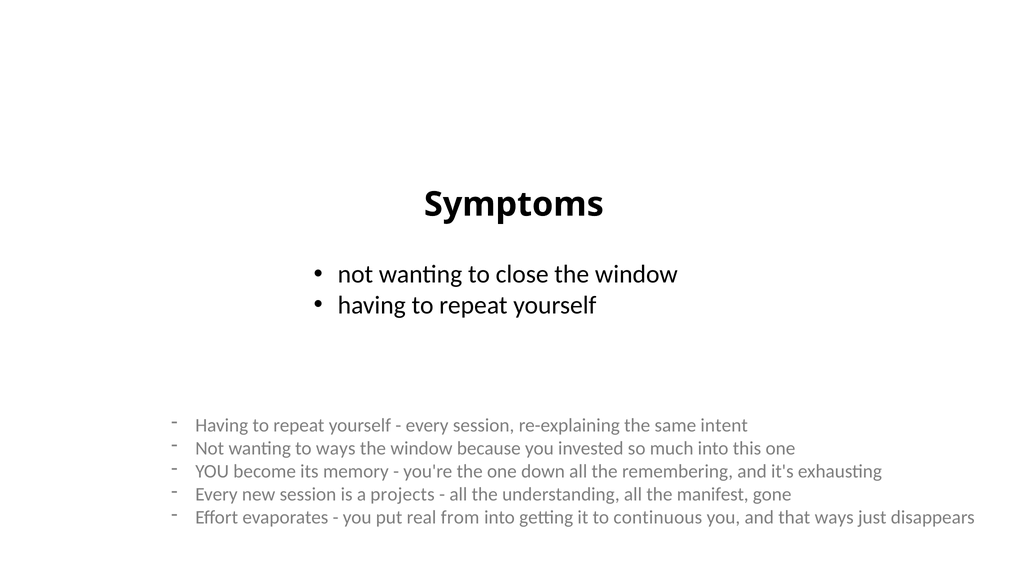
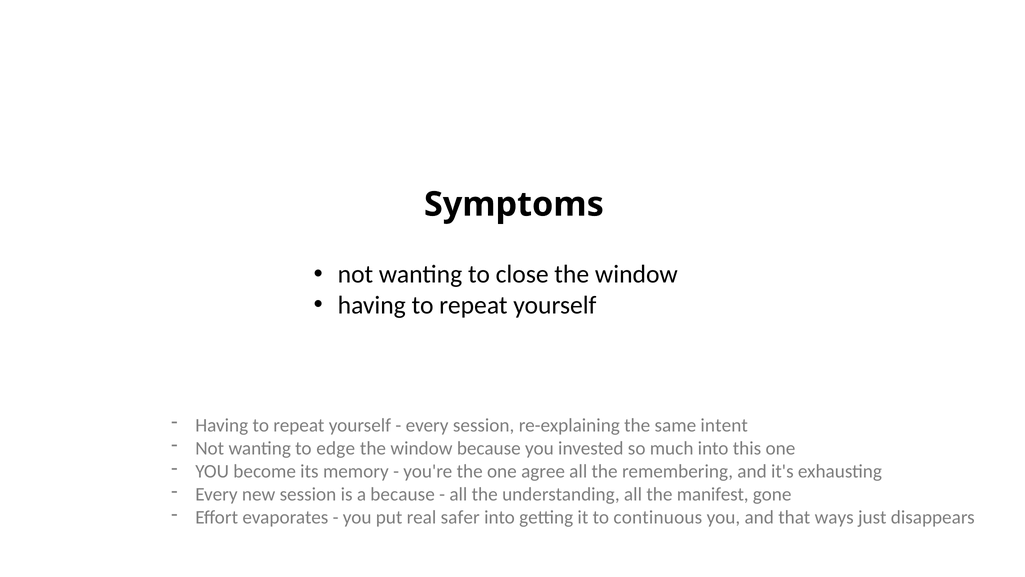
to ways: ways -> edge
down: down -> agree
a projects: projects -> because
from: from -> safer
